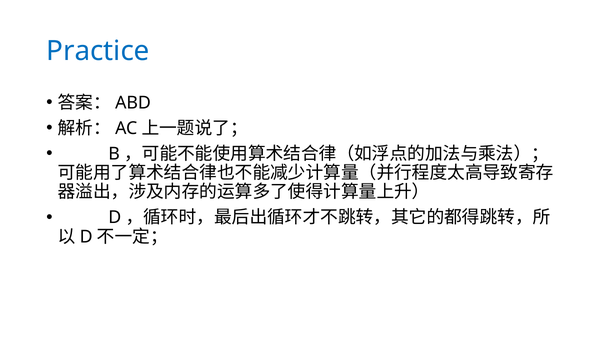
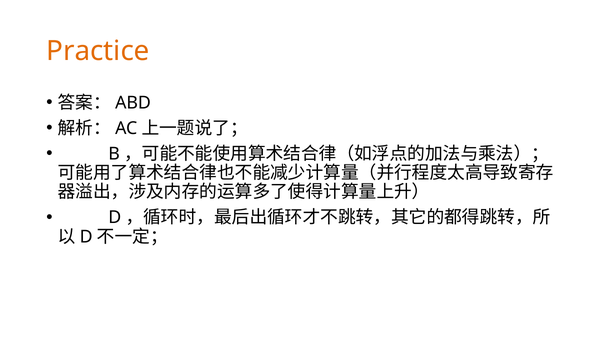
Practice colour: blue -> orange
